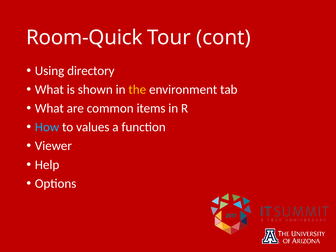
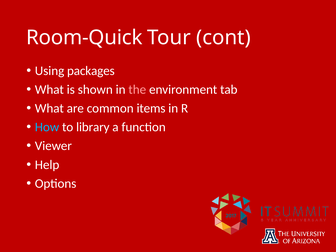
directory: directory -> packages
the colour: yellow -> pink
values: values -> library
